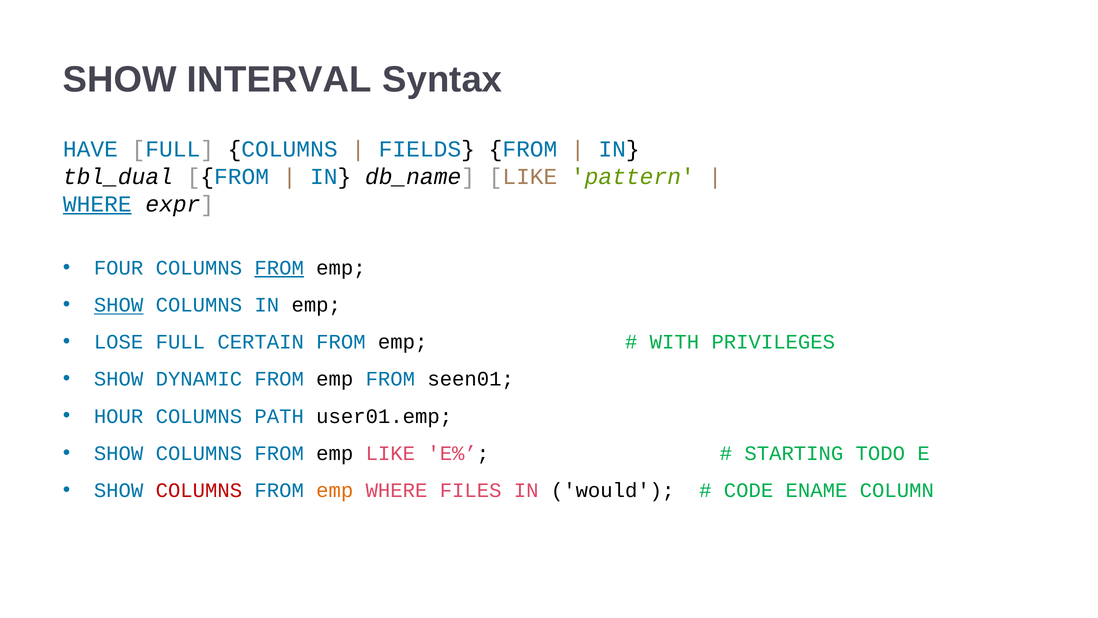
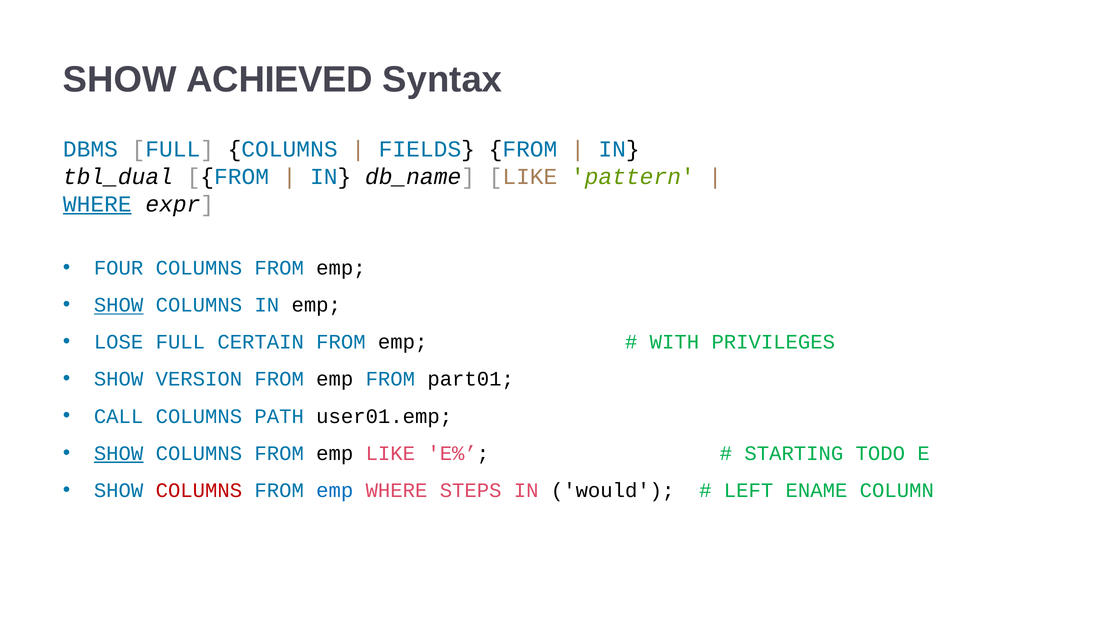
INTERVAL: INTERVAL -> ACHIEVED
HAVE: HAVE -> DBMS
FROM at (279, 268) underline: present -> none
DYNAMIC: DYNAMIC -> VERSION
seen01: seen01 -> part01
HOUR: HOUR -> CALL
SHOW at (119, 453) underline: none -> present
emp at (335, 490) colour: orange -> blue
FILES: FILES -> STEPS
CODE: CODE -> LEFT
